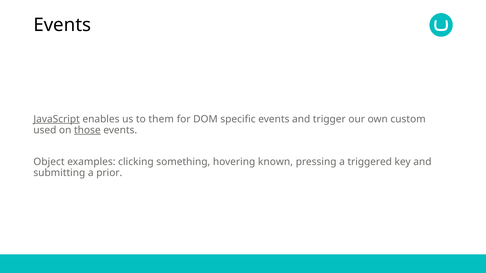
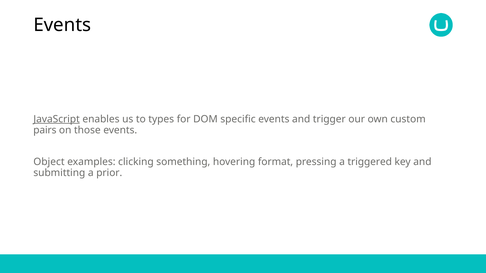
them: them -> types
used: used -> pairs
those underline: present -> none
known: known -> format
